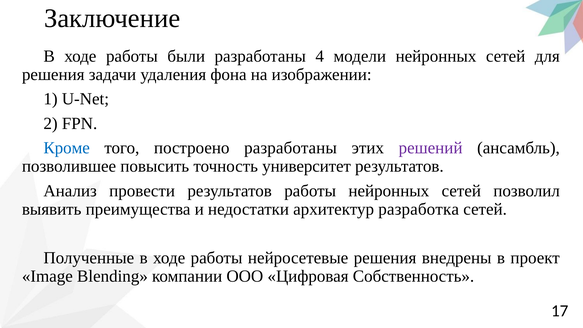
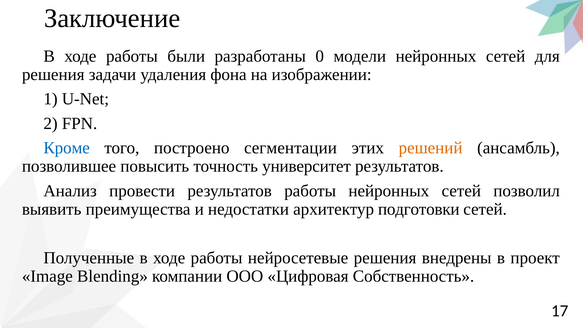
4: 4 -> 0
построено разработаны: разработаны -> сегментации
решений colour: purple -> orange
разработка: разработка -> подготовки
